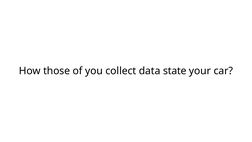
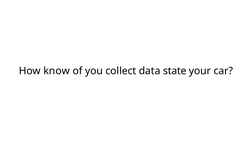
those: those -> know
